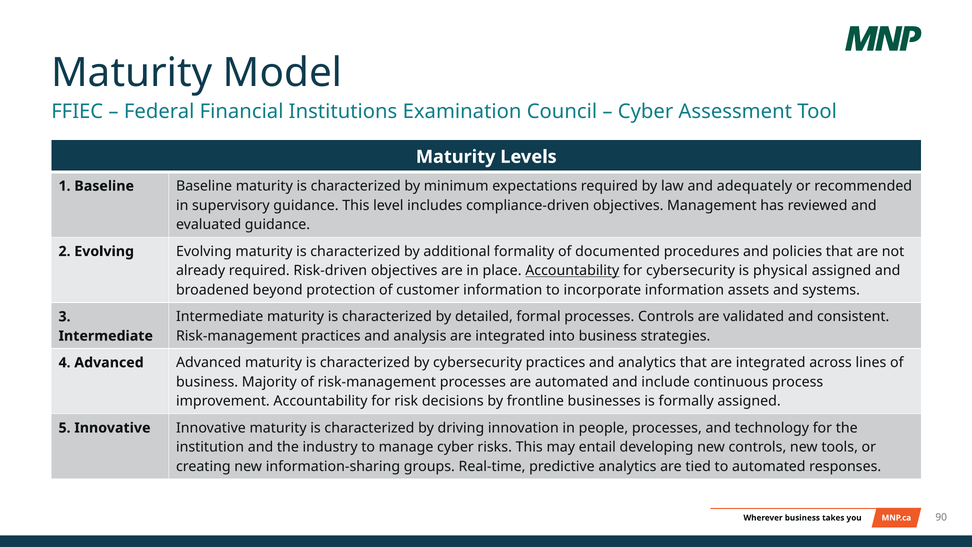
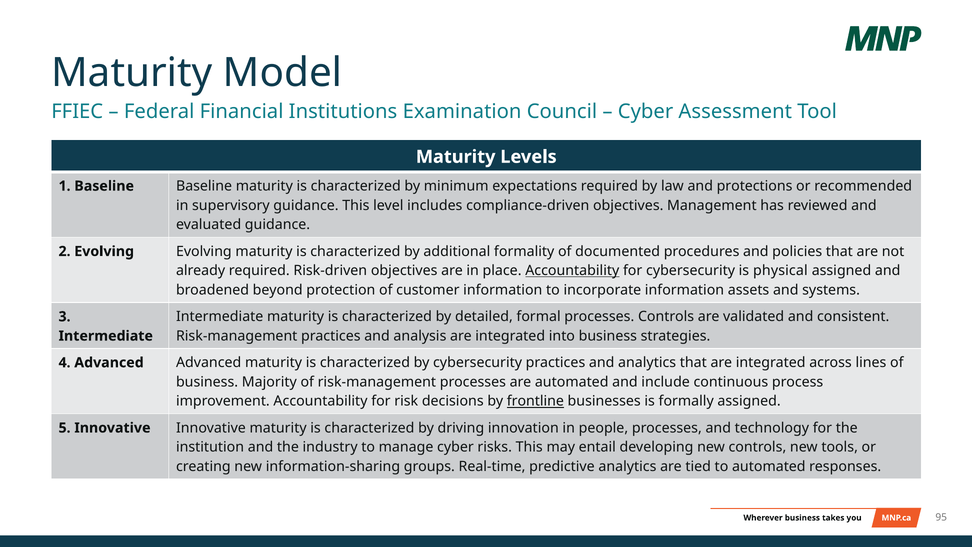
adequately: adequately -> protections
frontline underline: none -> present
90: 90 -> 95
